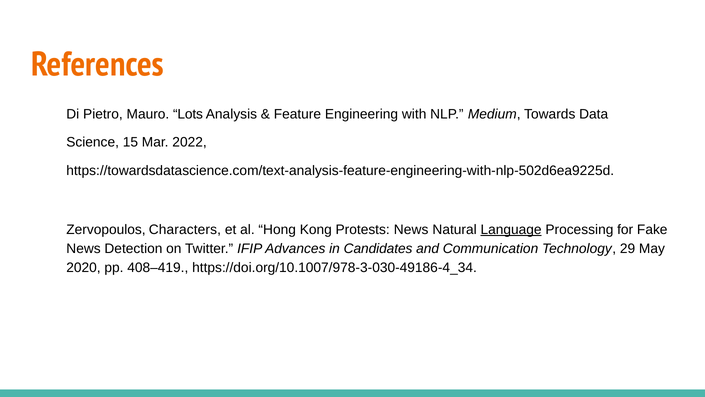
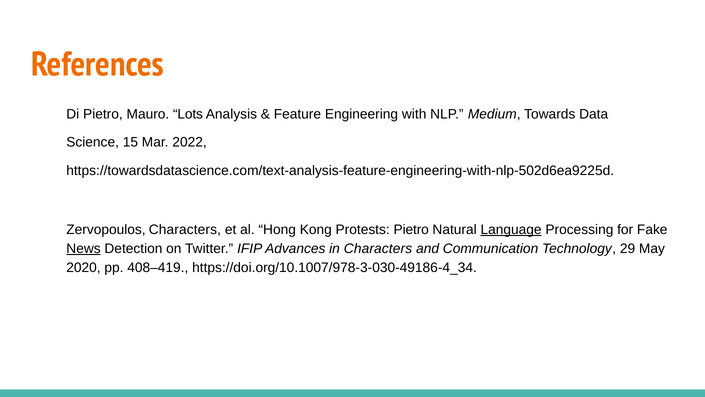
Protests News: News -> Pietro
News at (84, 248) underline: none -> present
in Candidates: Candidates -> Characters
